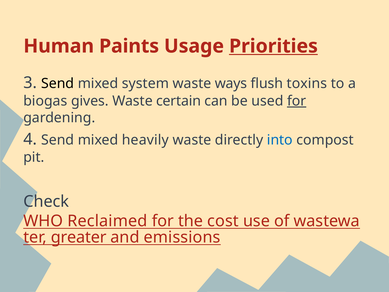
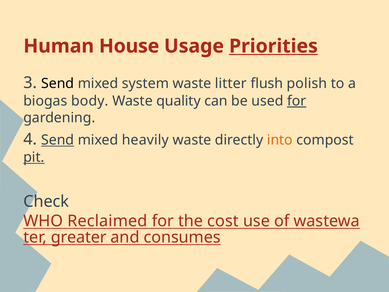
Paints: Paints -> House
ways: ways -> litter
toxins: toxins -> polish
gives: gives -> body
certain: certain -> quality
Send at (58, 140) underline: none -> present
into colour: blue -> orange
pit underline: none -> present
emissions: emissions -> consumes
